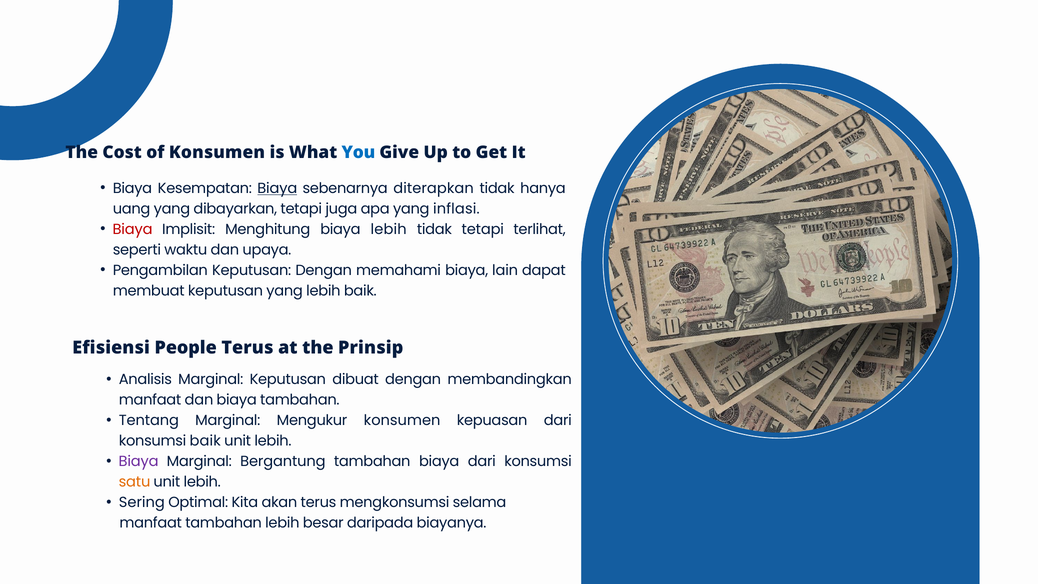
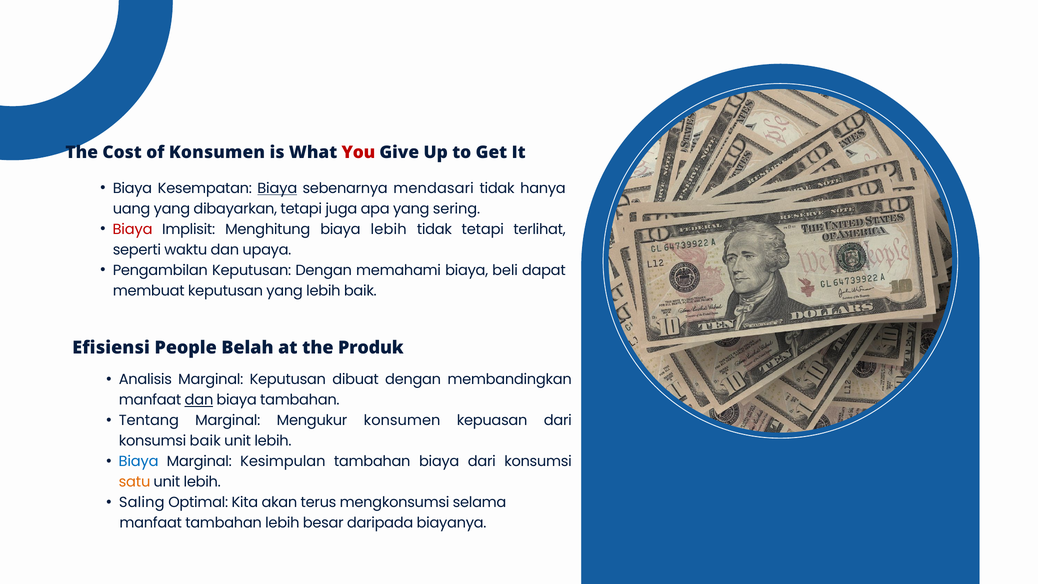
You colour: blue -> red
diterapkan: diterapkan -> mendasari
inflasi: inflasi -> sering
lain: lain -> beli
People Terus: Terus -> Belah
Prinsip: Prinsip -> Produk
dan at (199, 400) underline: none -> present
Biaya at (139, 462) colour: purple -> blue
Bergantung: Bergantung -> Kesimpulan
Sering: Sering -> Saling
